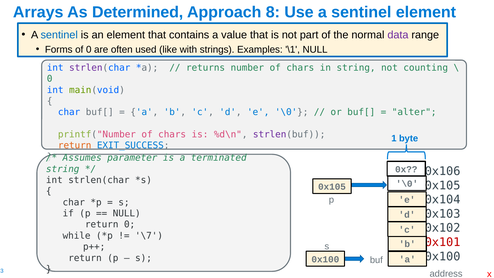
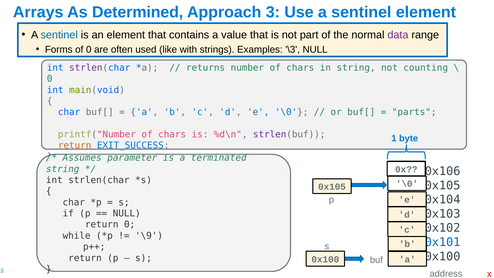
8: 8 -> 3
\1: \1 -> \3
alter: alter -> parts
\7: \7 -> \9
0x101 colour: red -> blue
